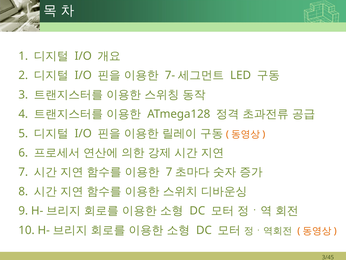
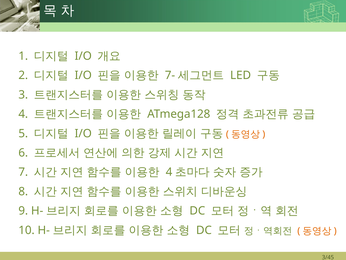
7 at (169, 172): 7 -> 4
